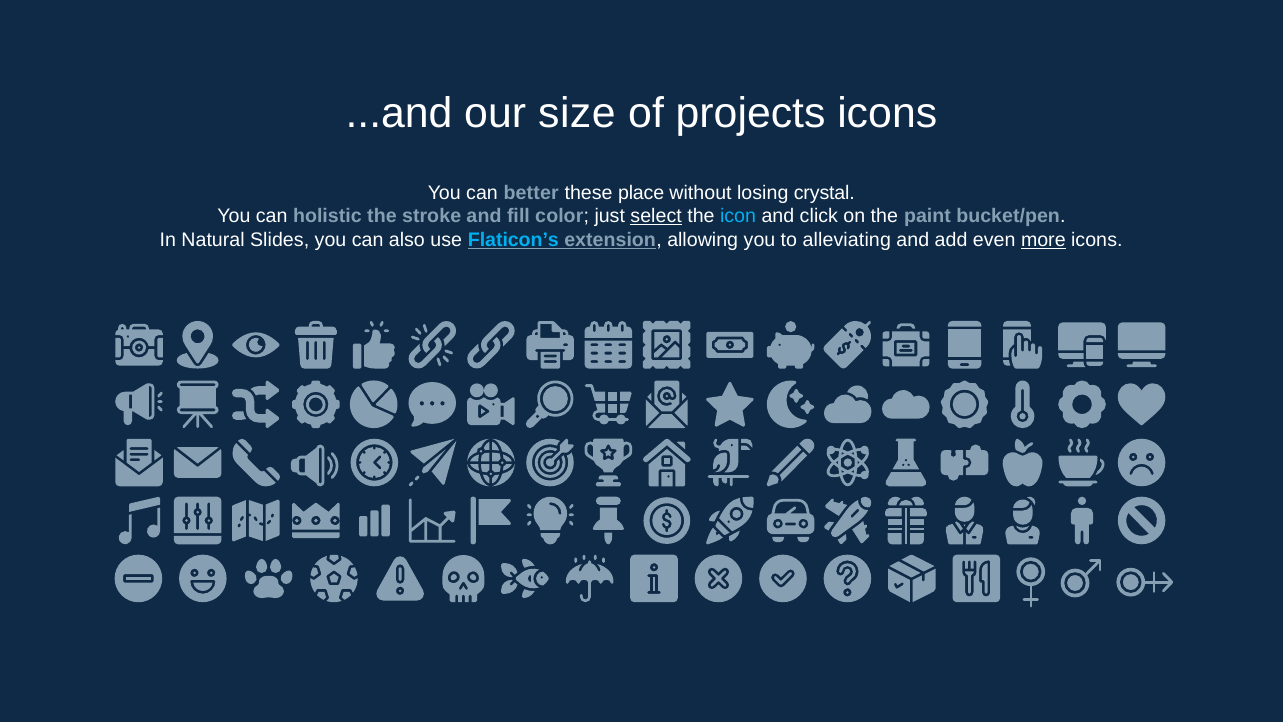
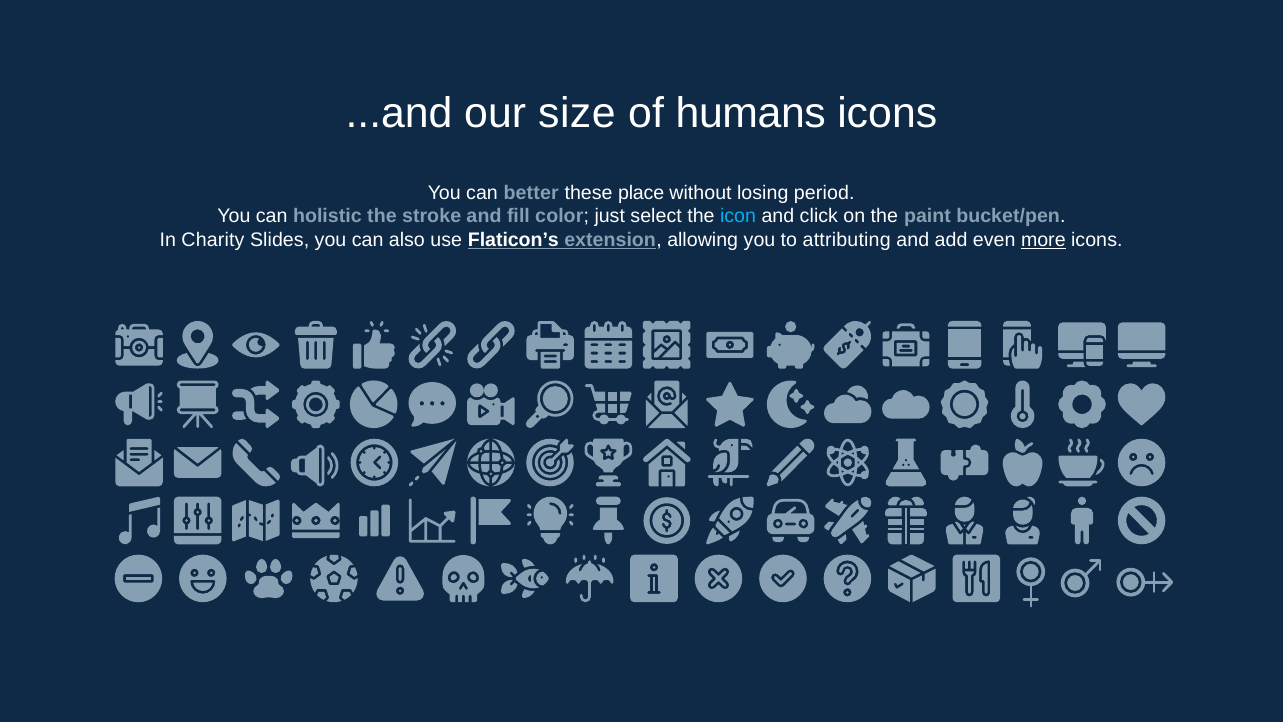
projects: projects -> humans
crystal: crystal -> period
select underline: present -> none
Natural: Natural -> Charity
Flaticon’s colour: light blue -> white
alleviating: alleviating -> attributing
